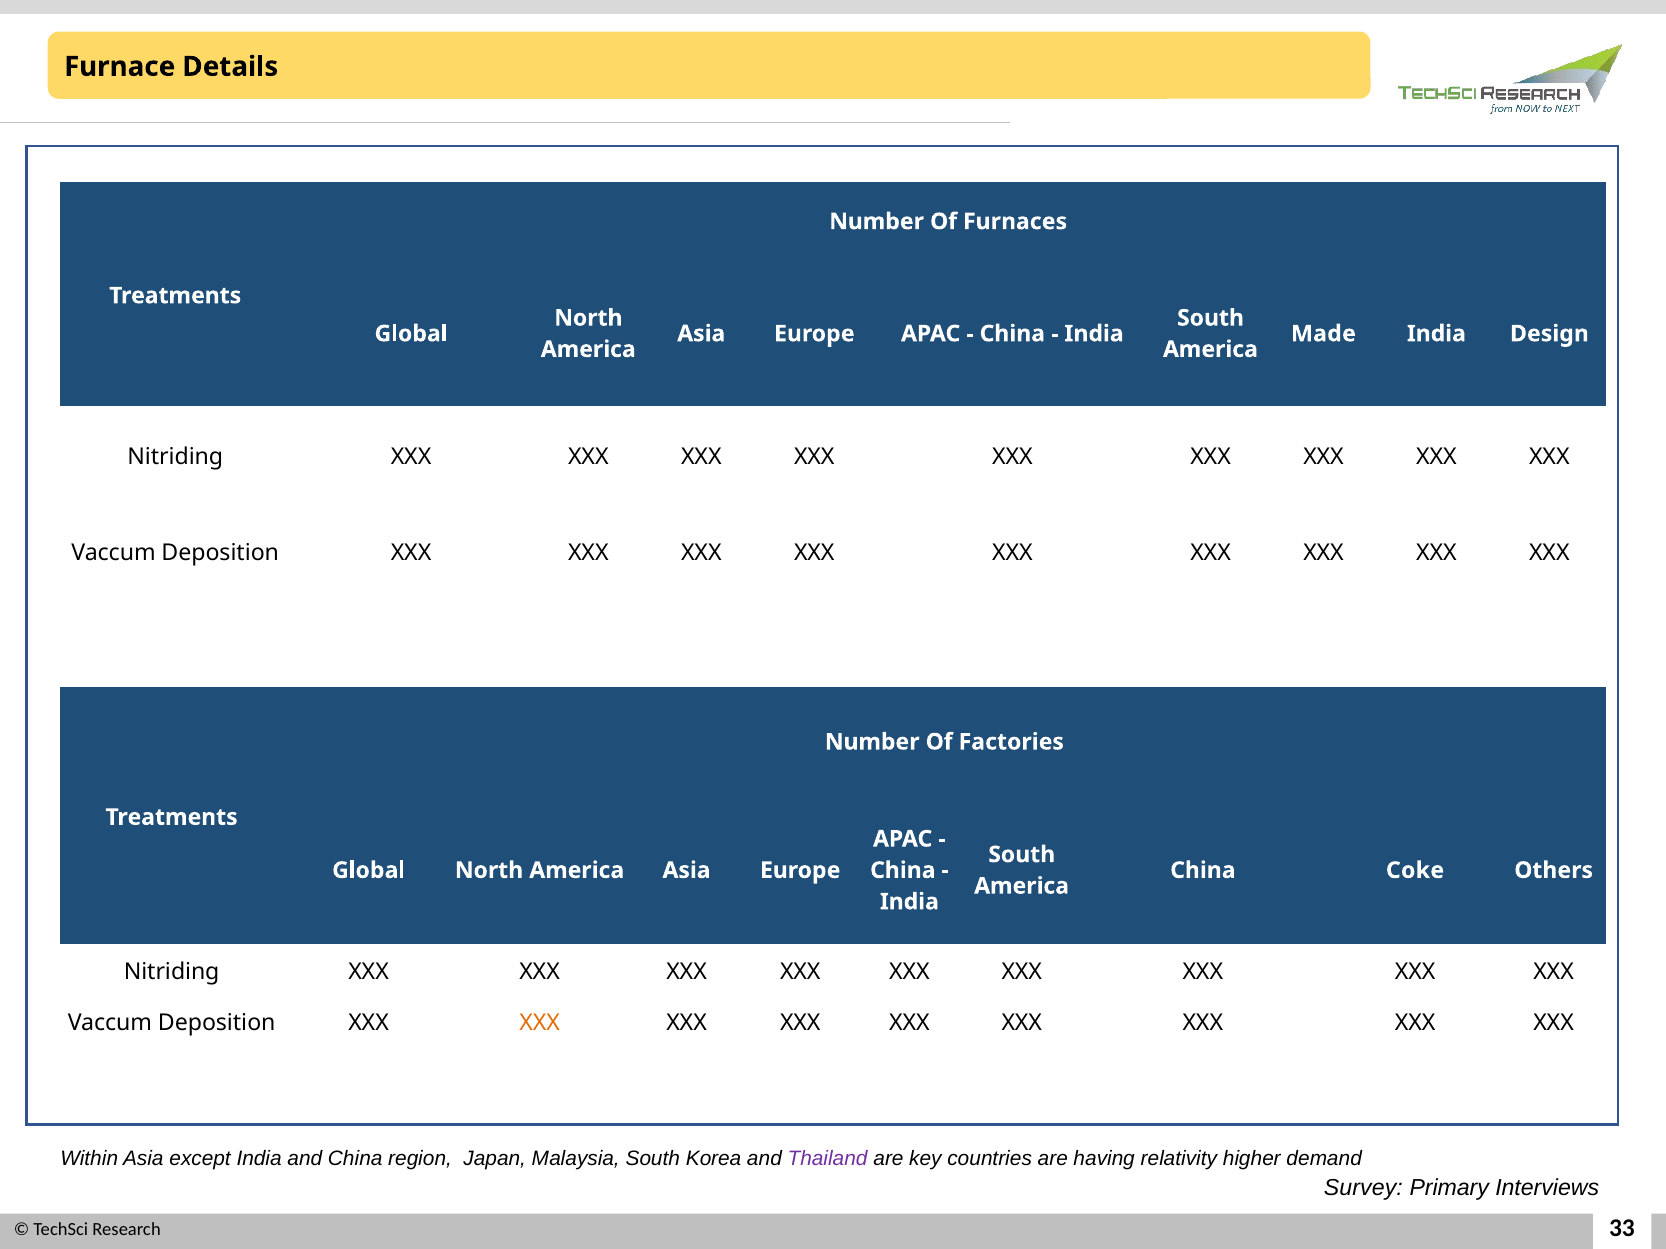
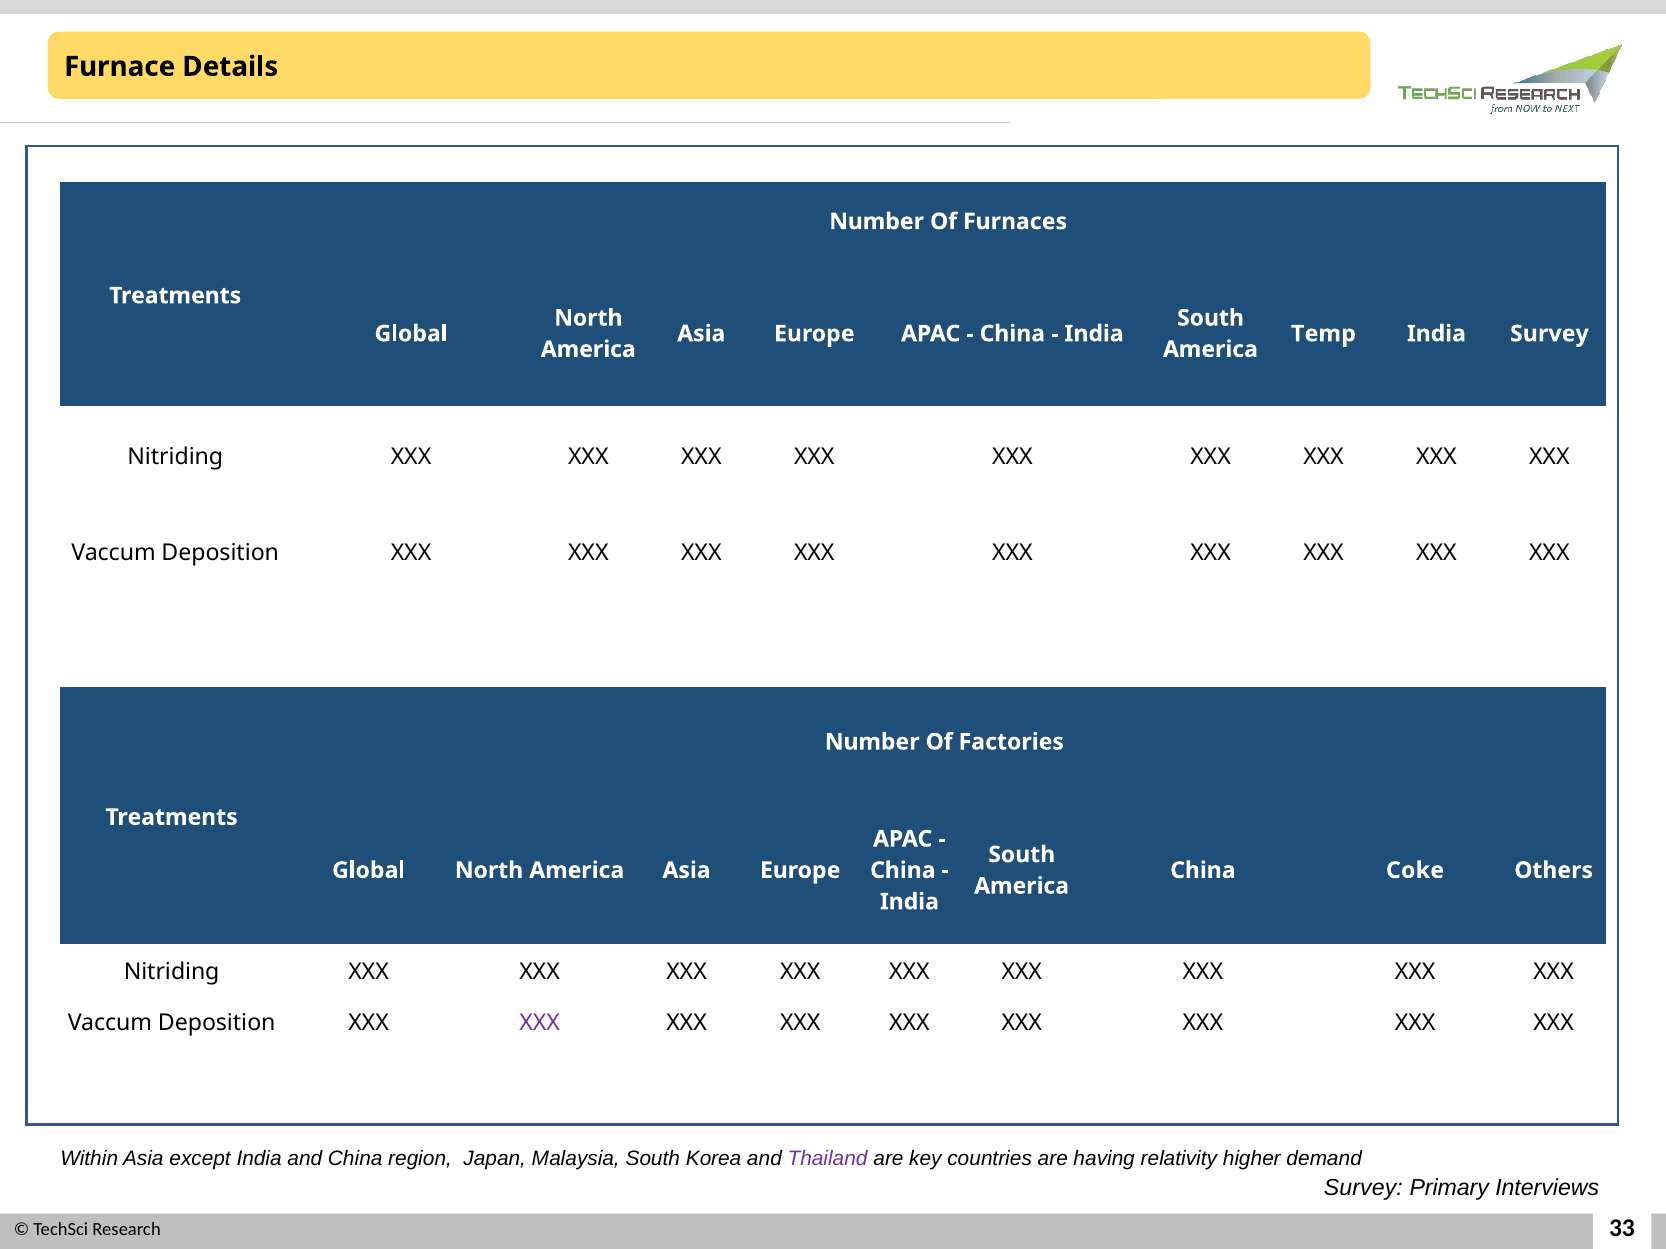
Made: Made -> Temp
India Design: Design -> Survey
XXX at (540, 1024) colour: orange -> purple
